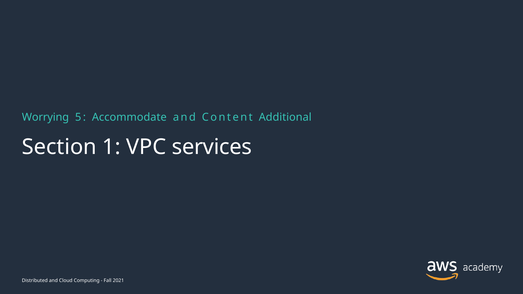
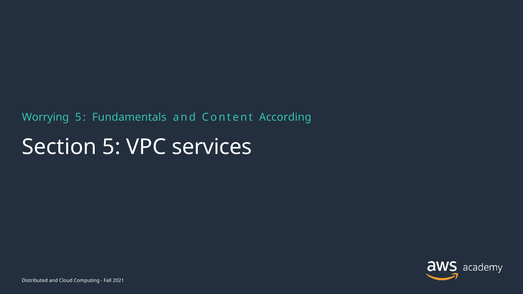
Accommodate: Accommodate -> Fundamentals
Additional: Additional -> According
Section 1: 1 -> 5
